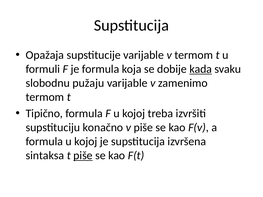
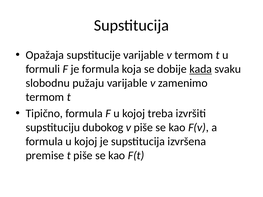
konačno: konačno -> dubokog
sintaksa: sintaksa -> premise
piše at (83, 156) underline: present -> none
